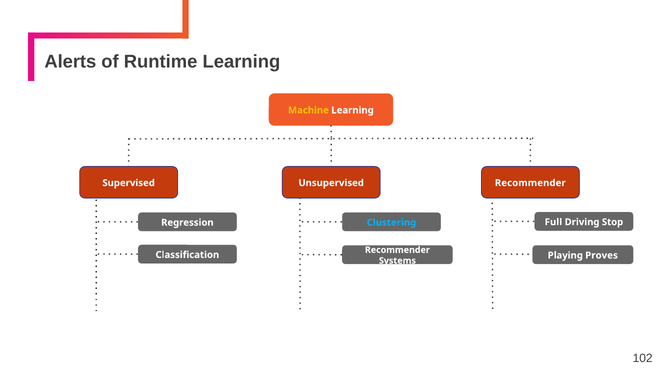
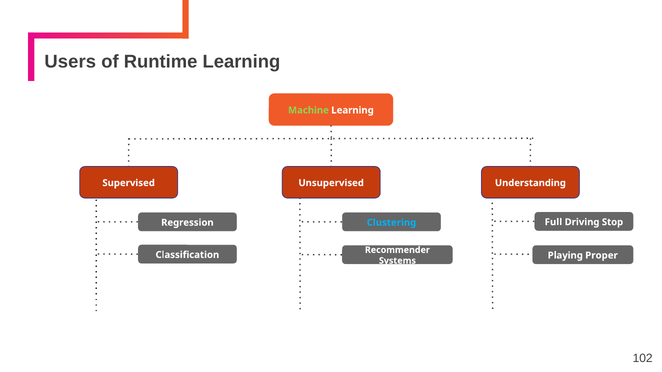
Alerts: Alerts -> Users
Machine colour: yellow -> light green
Unsupervised Recommender: Recommender -> Understanding
Proves: Proves -> Proper
